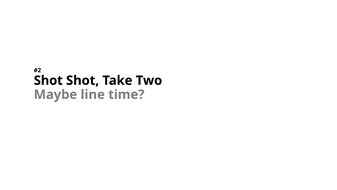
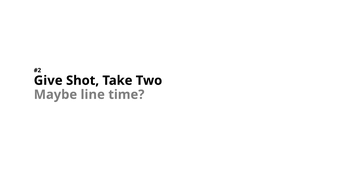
Shot at (48, 80): Shot -> Give
